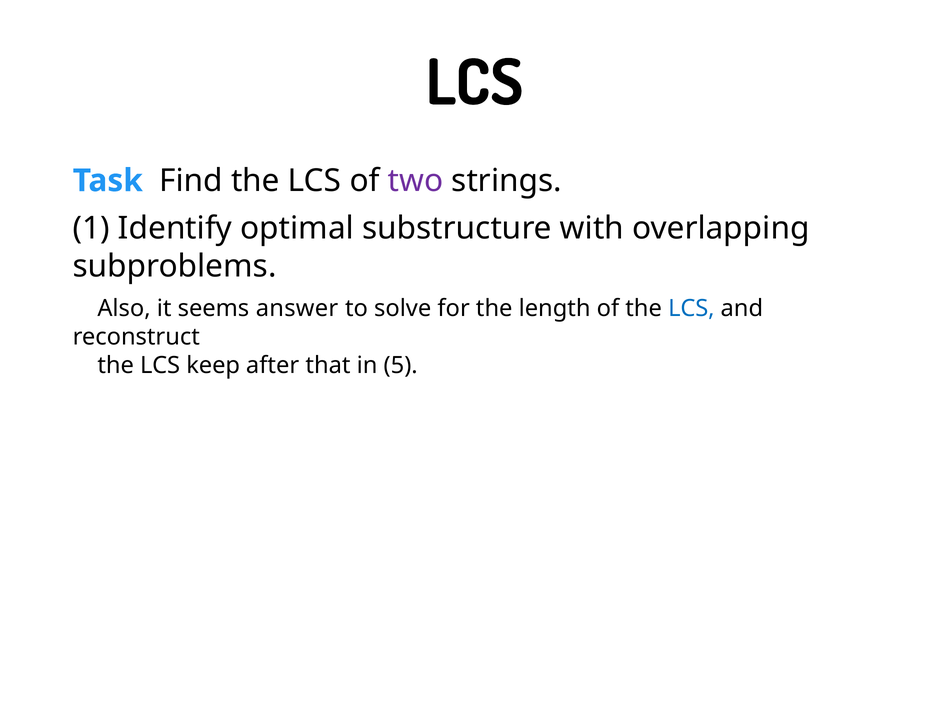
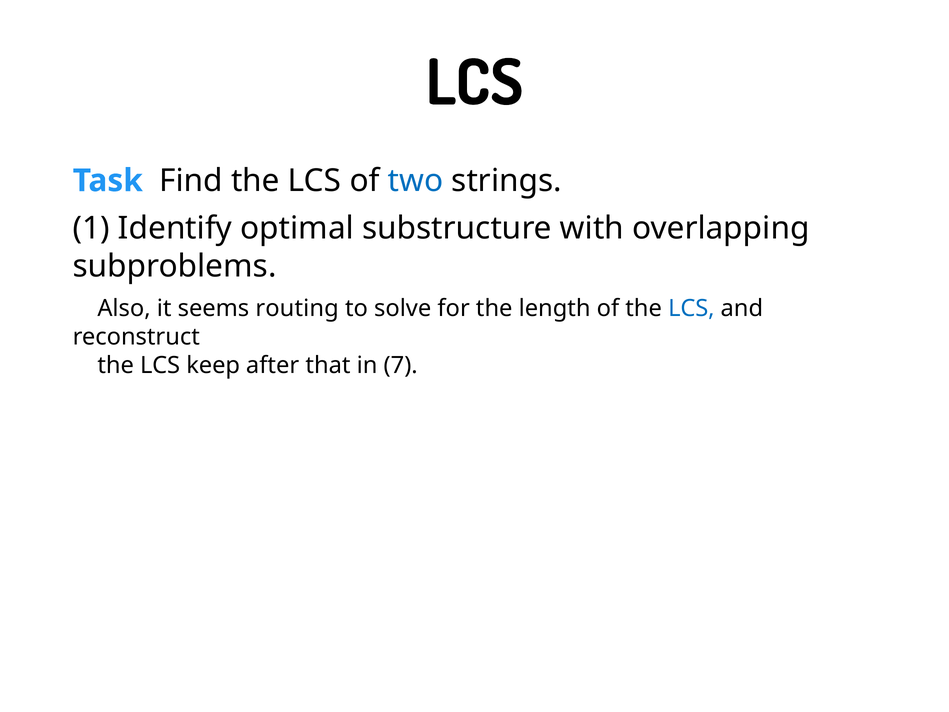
two colour: purple -> blue
answer: answer -> routing
5: 5 -> 7
